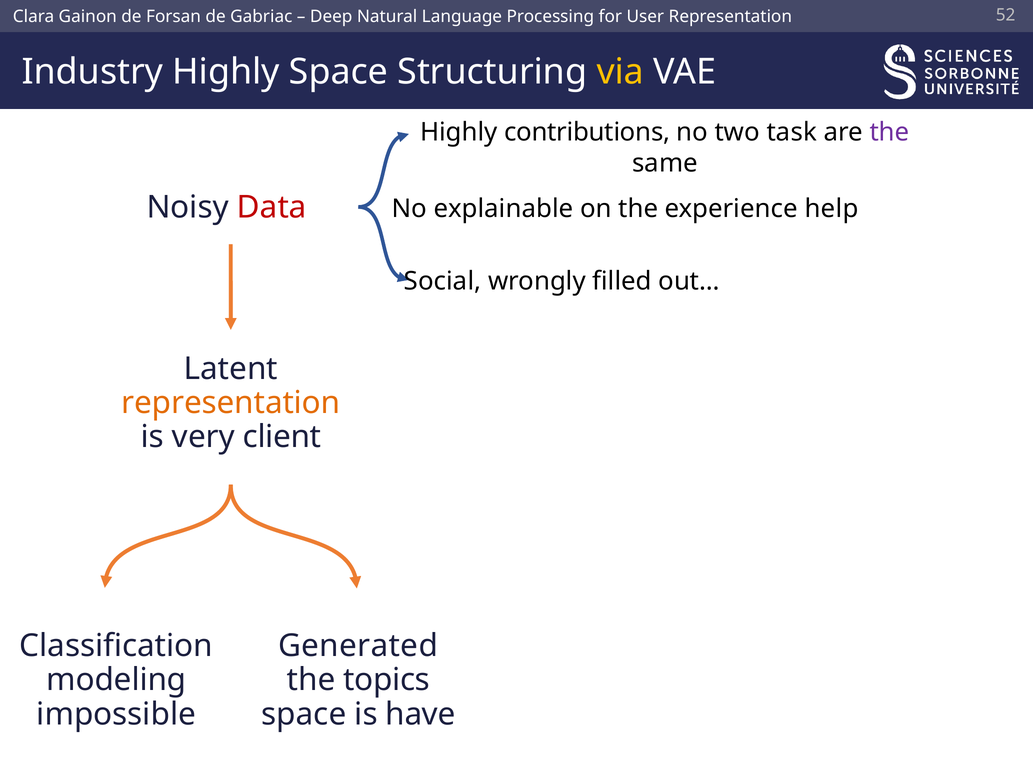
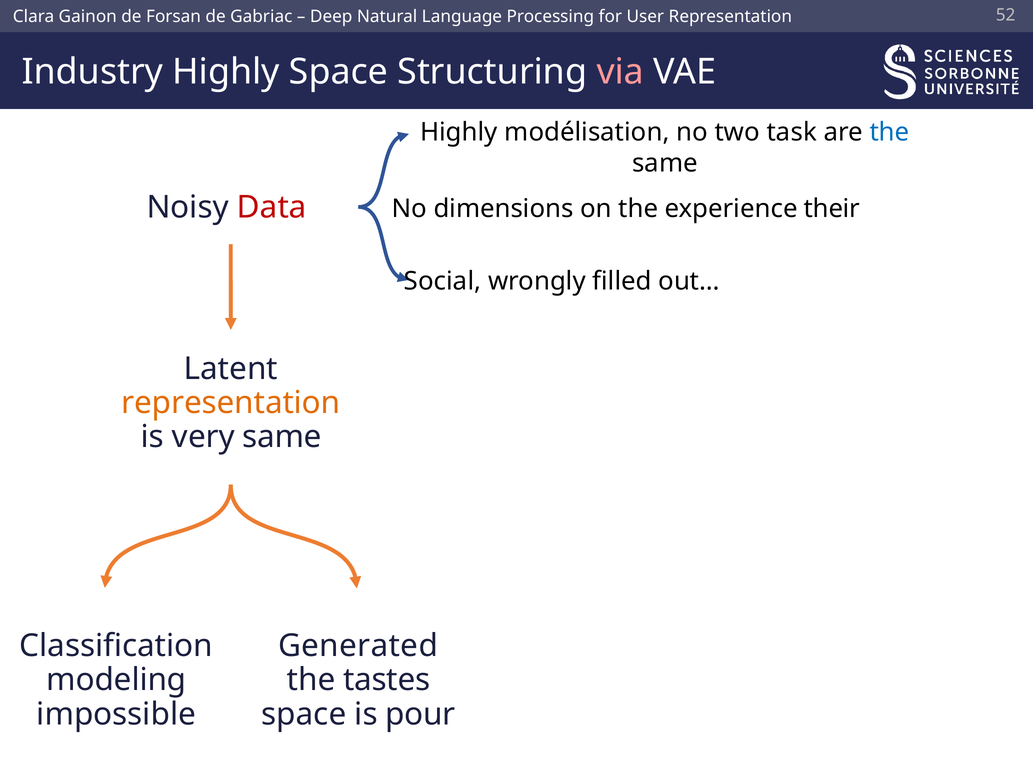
via colour: yellow -> pink
contributions: contributions -> modélisation
the at (890, 132) colour: purple -> blue
explainable: explainable -> dimensions
help: help -> their
very client: client -> same
topics: topics -> tastes
have: have -> pour
